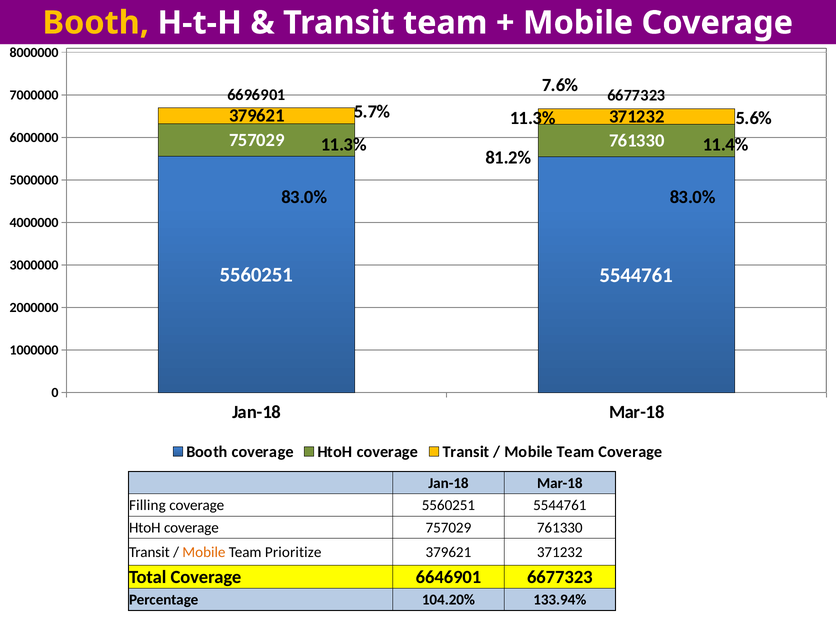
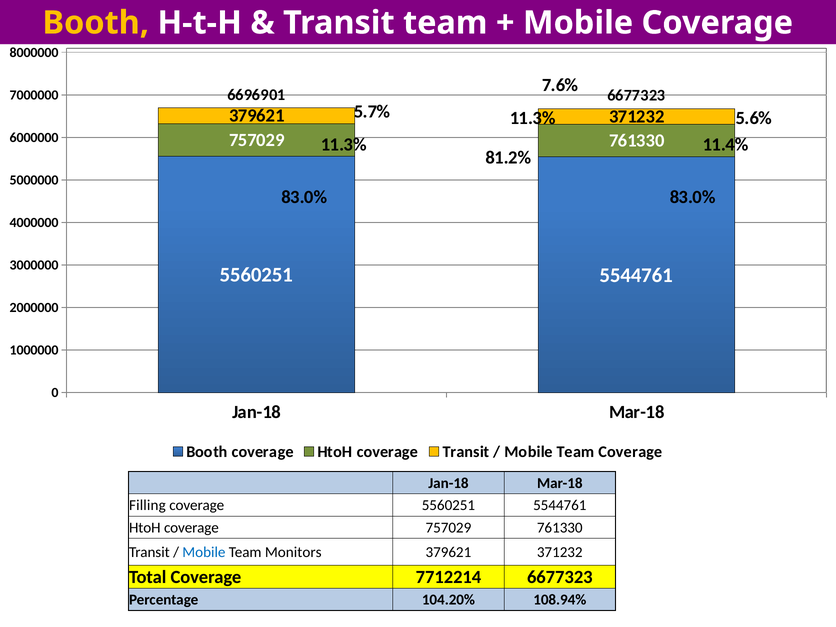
Mobile at (204, 552) colour: orange -> blue
Prioritize: Prioritize -> Monitors
6646901: 6646901 -> 7712214
133.94%: 133.94% -> 108.94%
